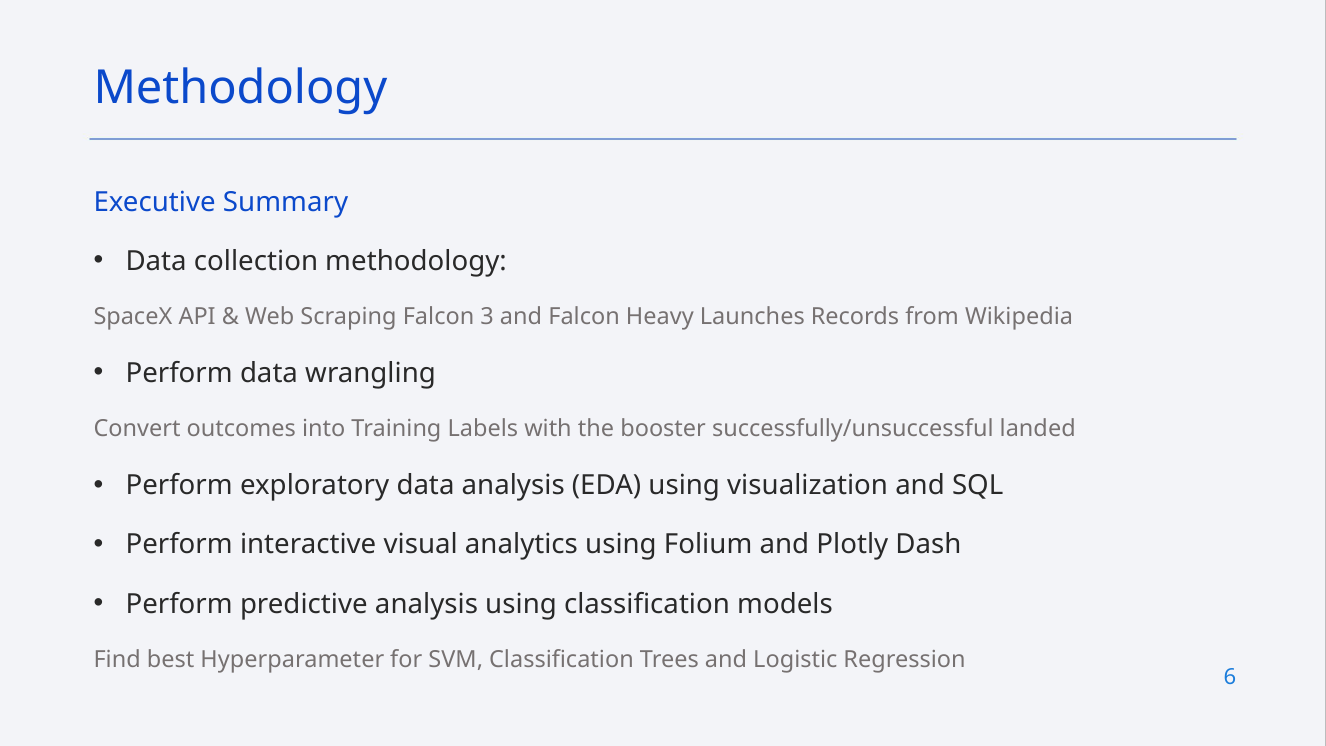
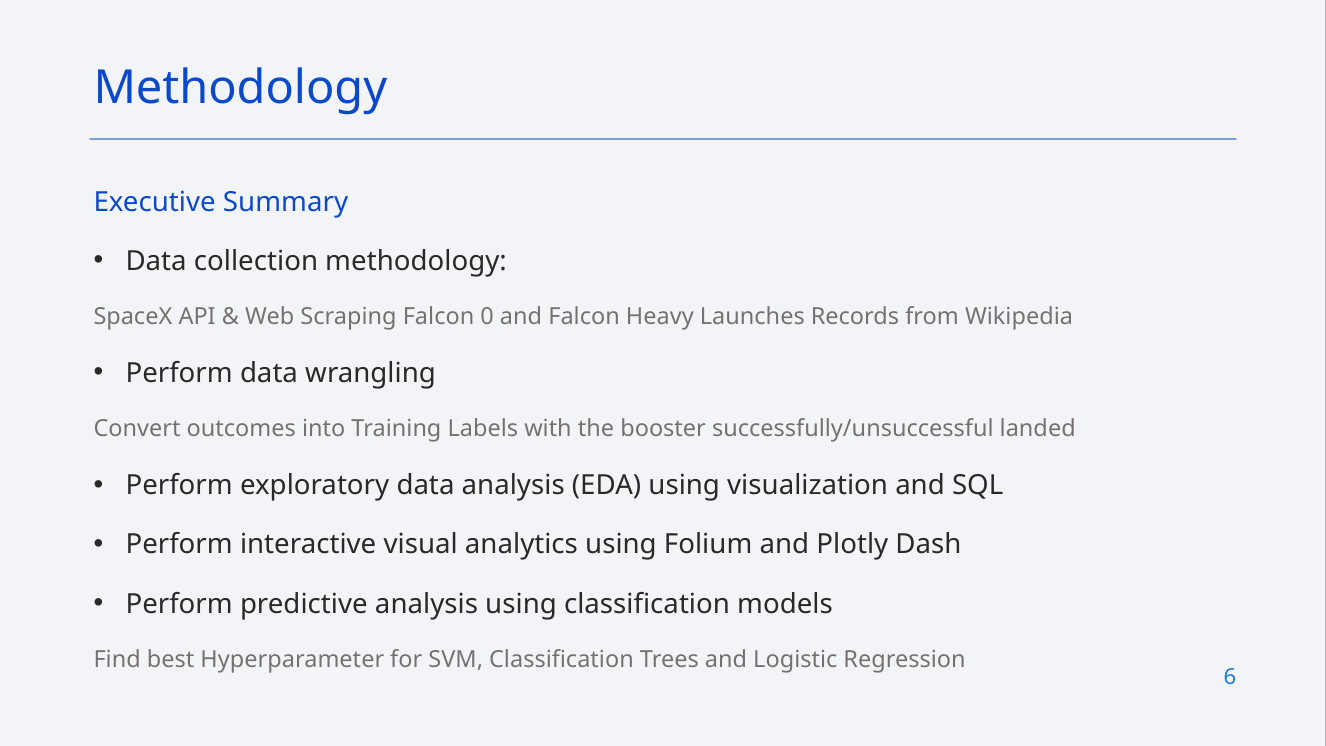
3: 3 -> 0
